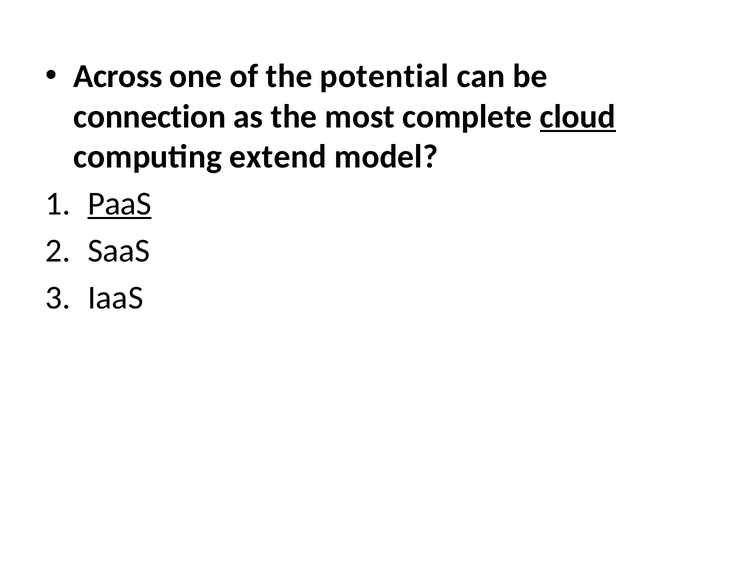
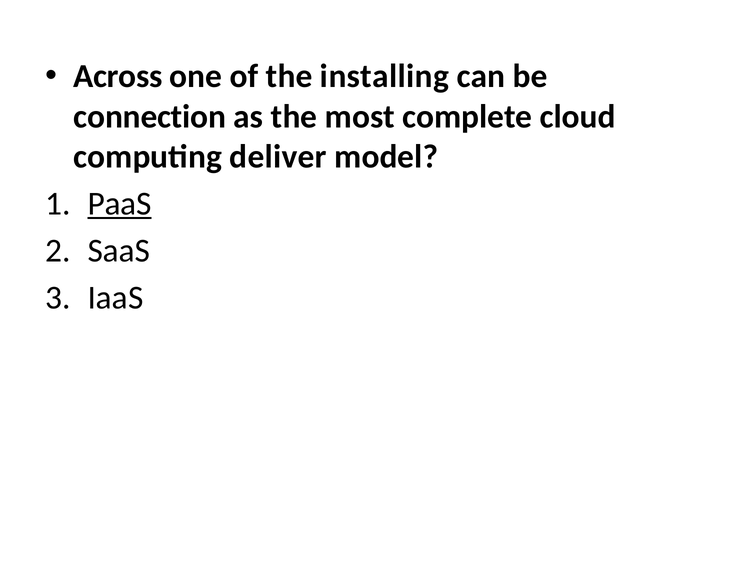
potential: potential -> installing
cloud underline: present -> none
extend: extend -> deliver
